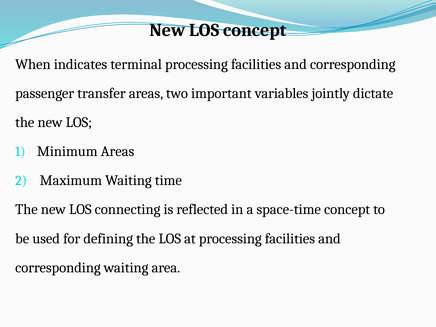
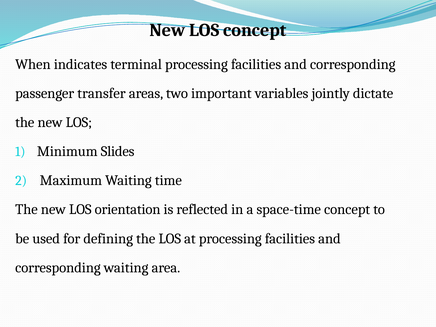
Minimum Areas: Areas -> Slides
connecting: connecting -> orientation
